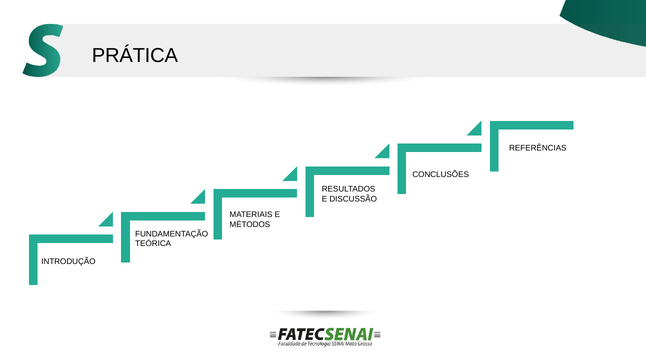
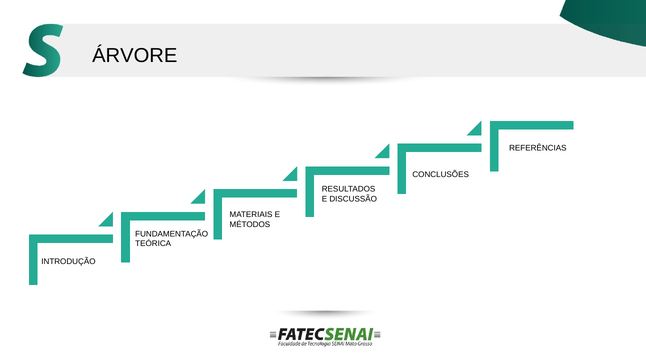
PRÁTICA: PRÁTICA -> ÁRVORE
